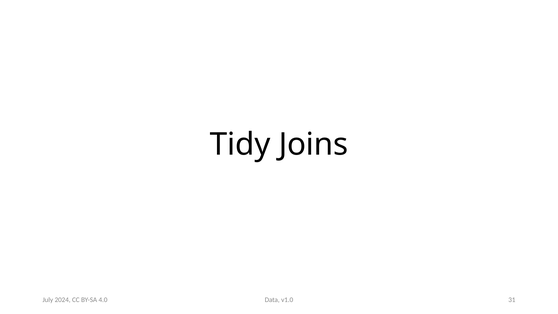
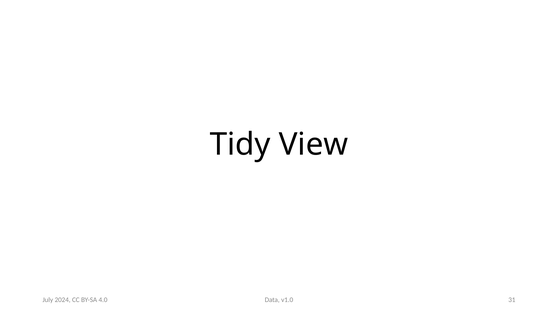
Joins: Joins -> View
